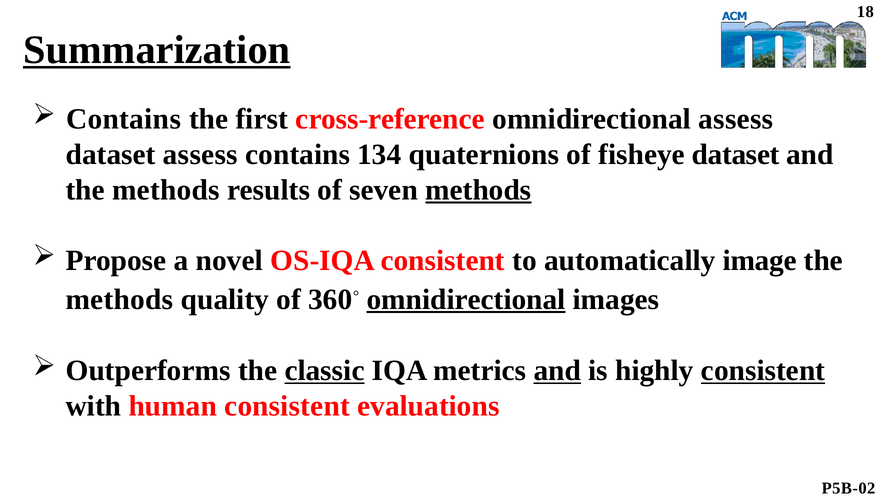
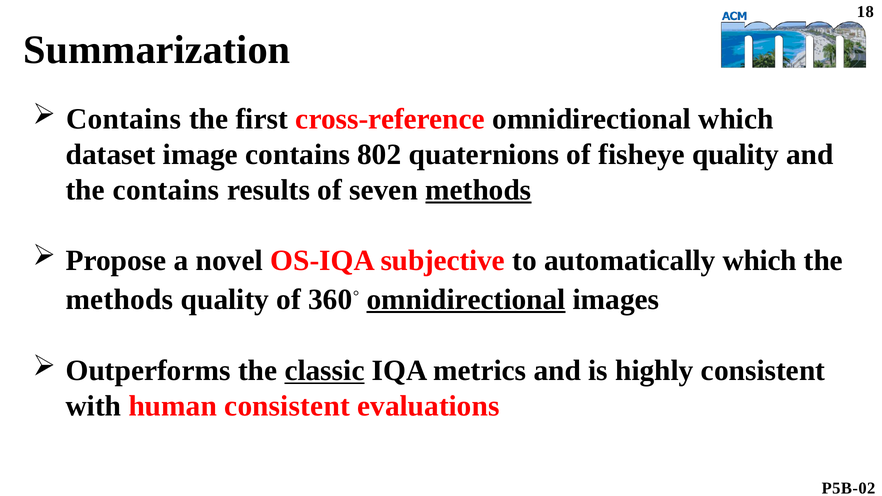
Summarization underline: present -> none
omnidirectional assess: assess -> which
dataset assess: assess -> image
134: 134 -> 802
fisheye dataset: dataset -> quality
methods at (166, 190): methods -> contains
OS-IQA consistent: consistent -> subjective
automatically image: image -> which
and at (557, 371) underline: present -> none
consistent at (763, 371) underline: present -> none
